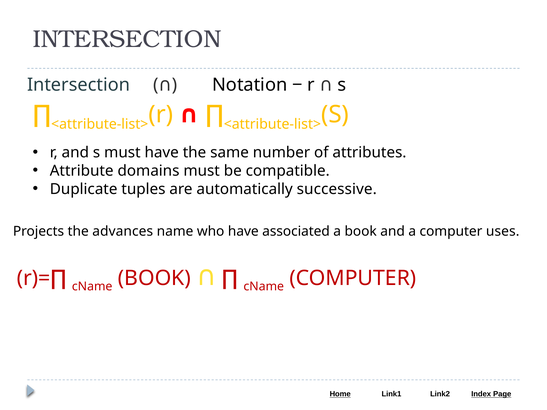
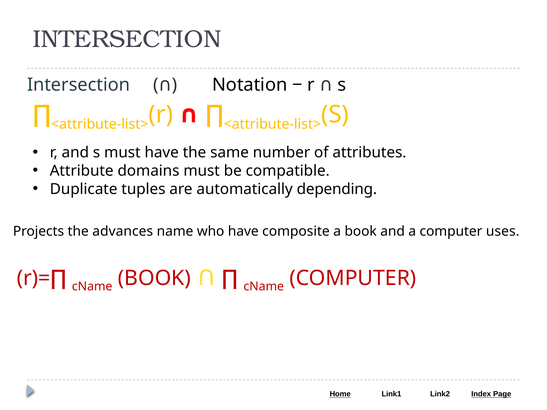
successive: successive -> depending
associated: associated -> composite
